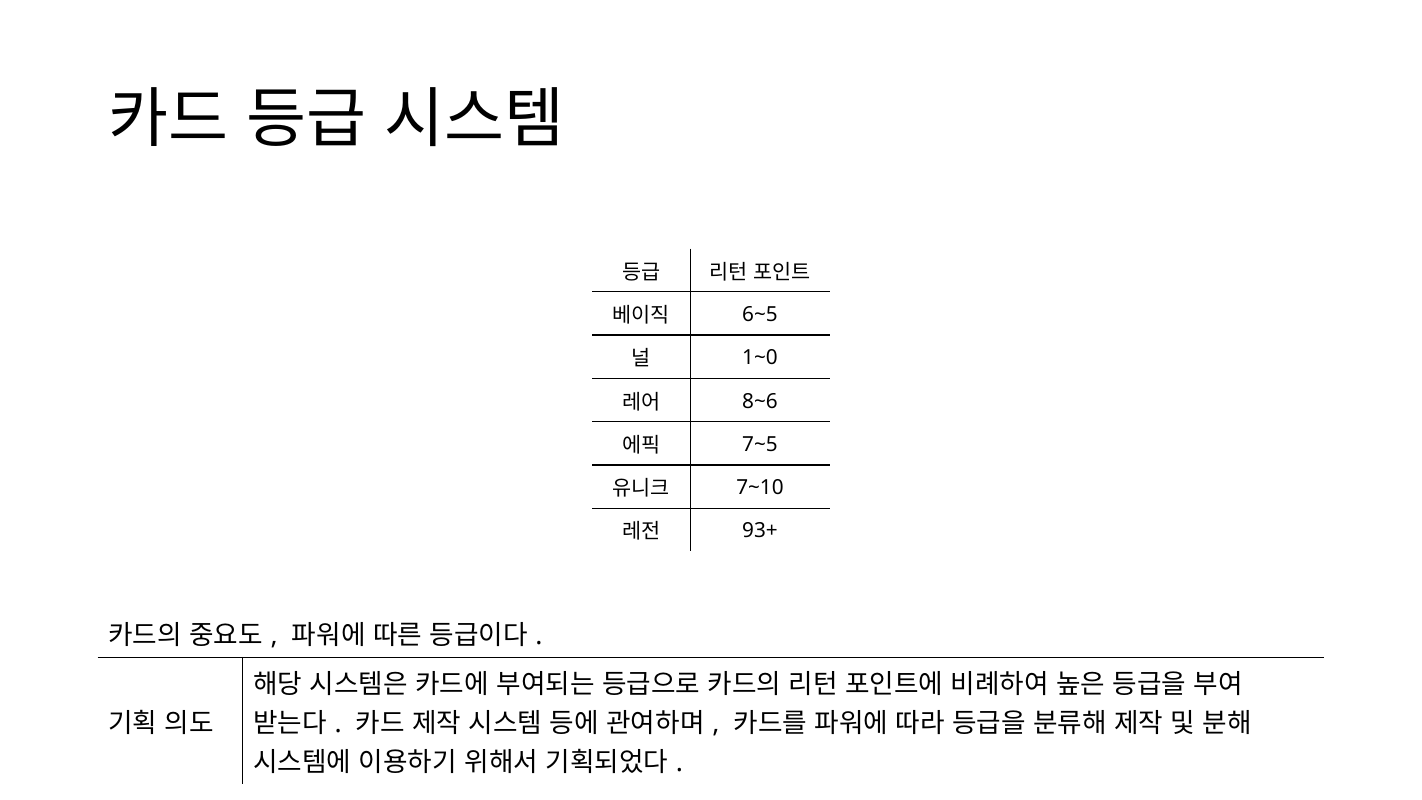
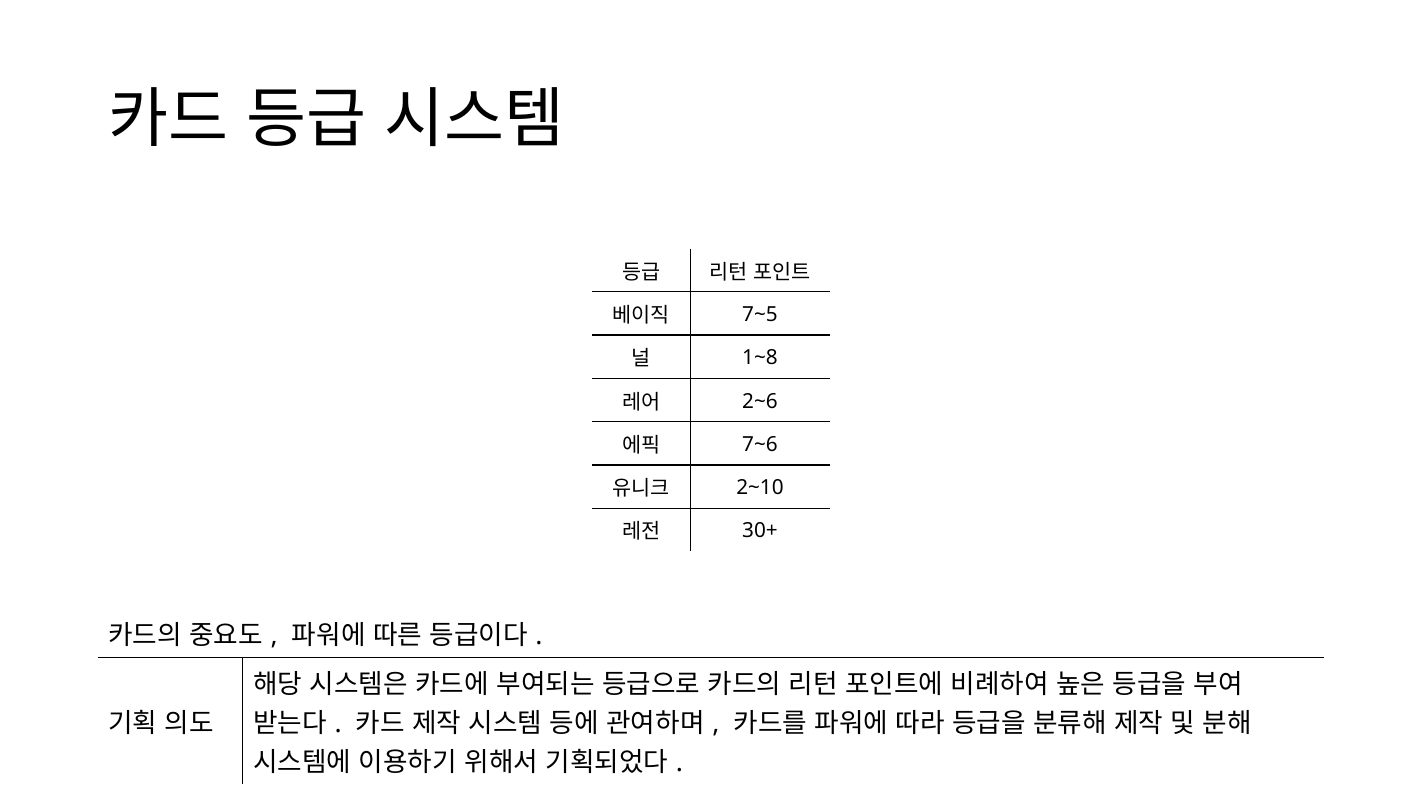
6~5: 6~5 -> 7~5
1~0: 1~0 -> 1~8
8~6: 8~6 -> 2~6
7~5: 7~5 -> 7~6
7~10: 7~10 -> 2~10
93+: 93+ -> 30+
